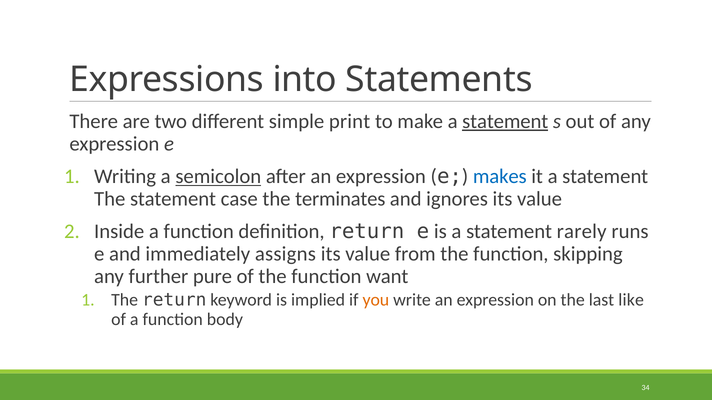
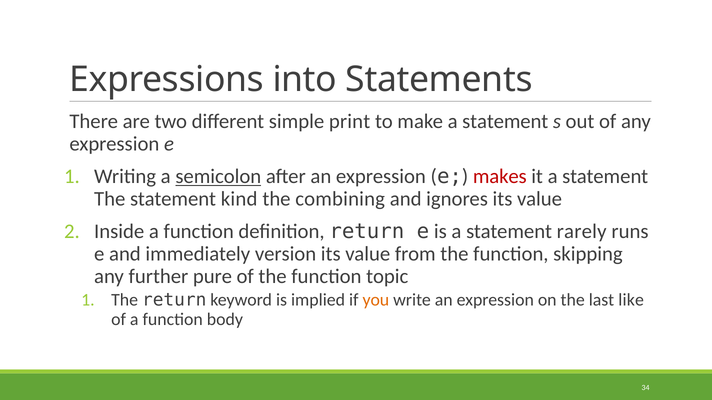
statement at (505, 122) underline: present -> none
makes colour: blue -> red
case: case -> kind
terminates: terminates -> combining
assigns: assigns -> version
want: want -> topic
